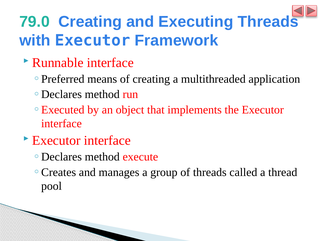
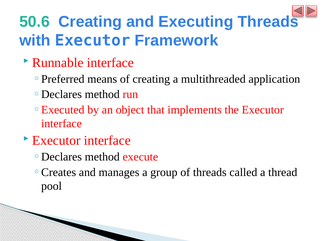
79.0: 79.0 -> 50.6
